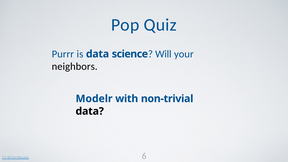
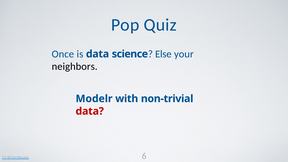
Purrr: Purrr -> Once
Will: Will -> Else
data at (90, 111) colour: black -> red
